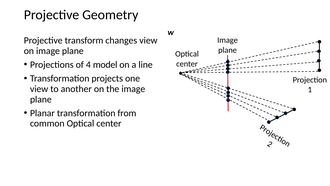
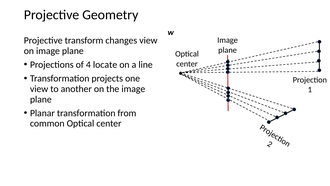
model: model -> locate
